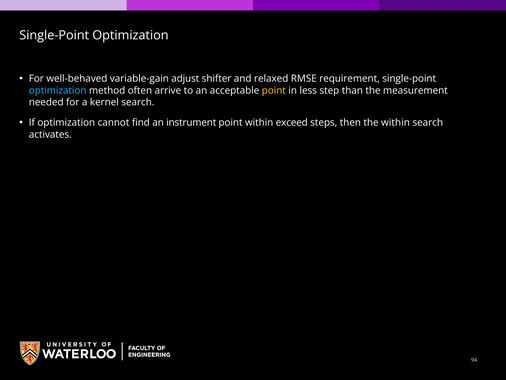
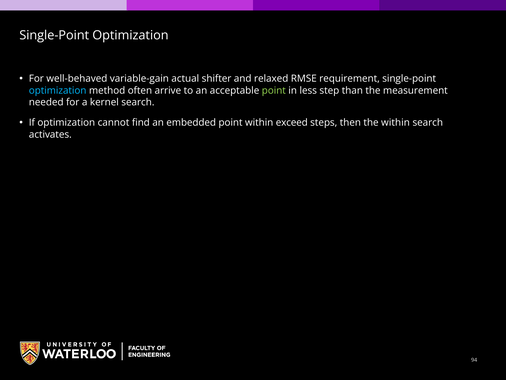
adjust: adjust -> actual
point at (274, 90) colour: yellow -> light green
instrument: instrument -> embedded
